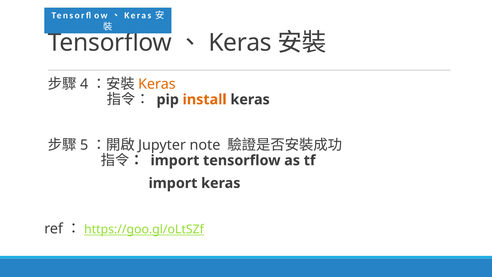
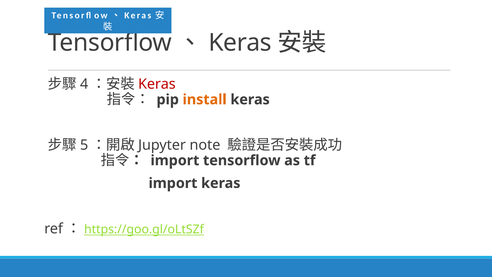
Keras at (157, 84) colour: orange -> red
